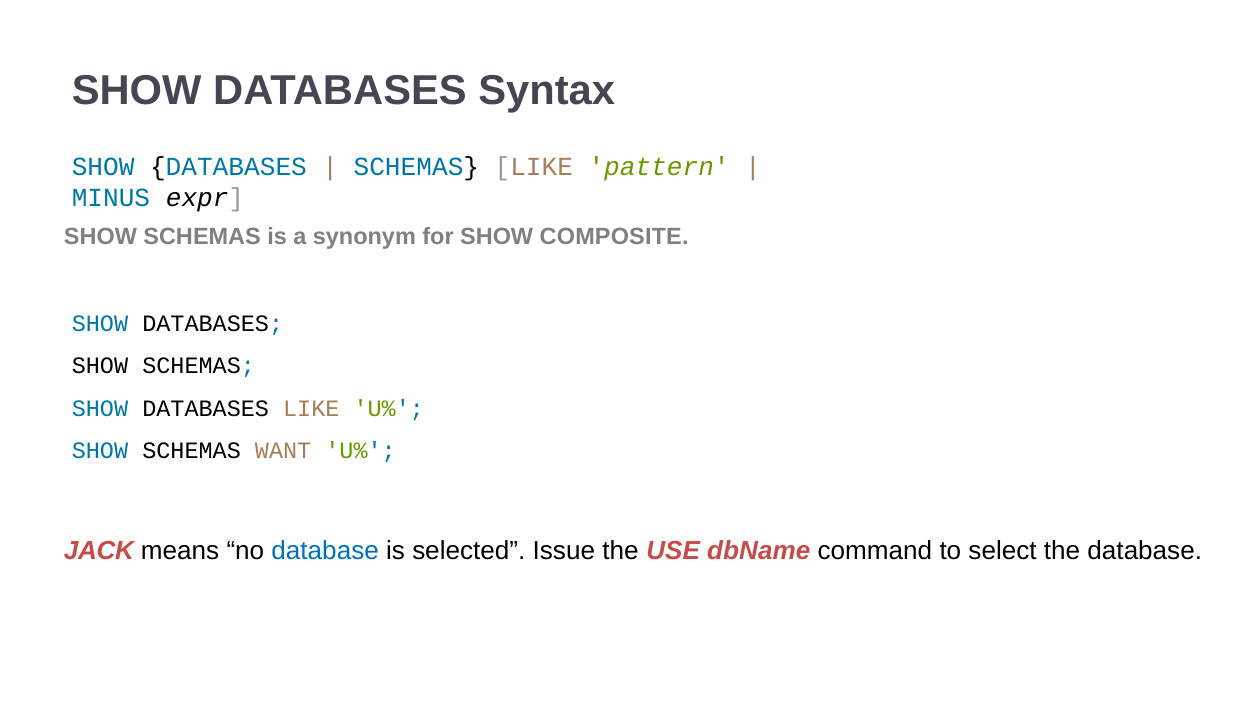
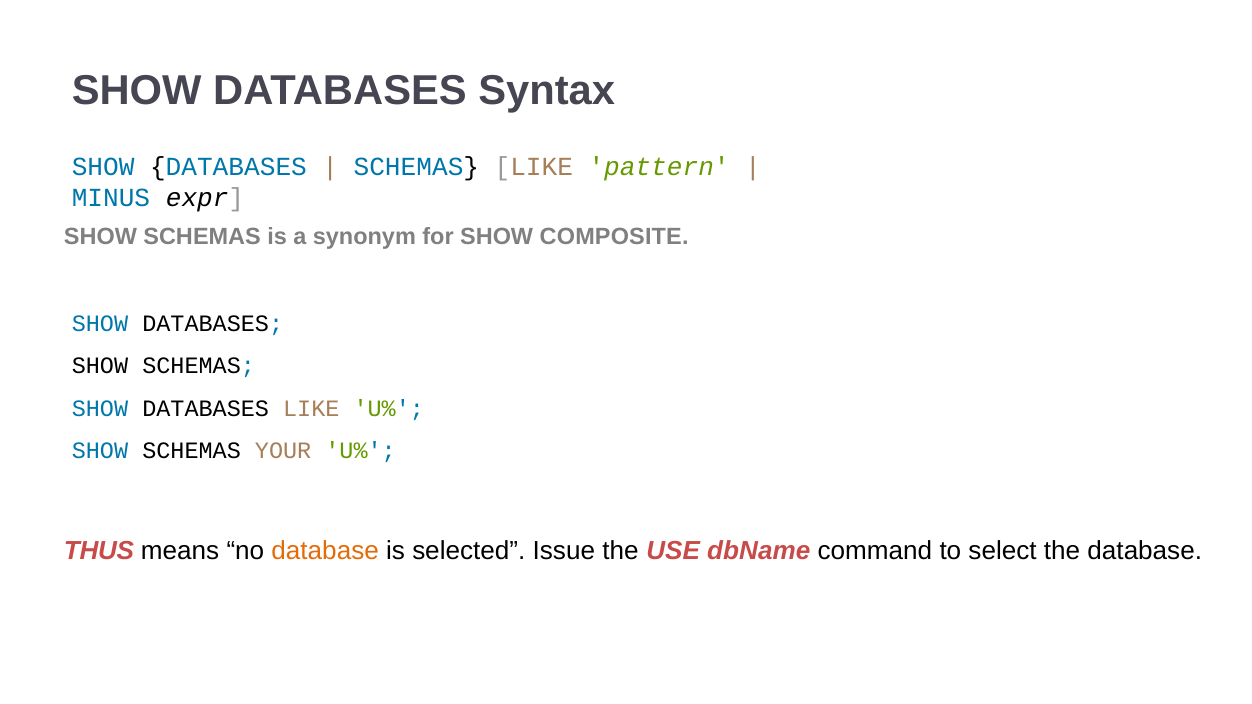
WANT: WANT -> YOUR
JACK: JACK -> THUS
database at (325, 551) colour: blue -> orange
